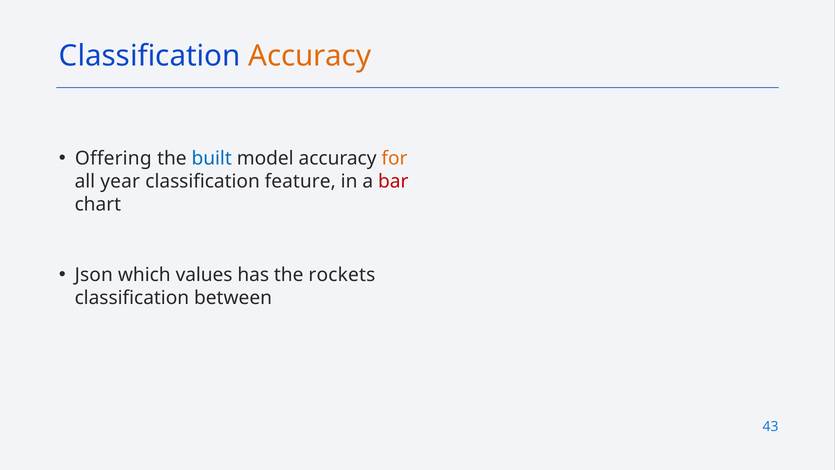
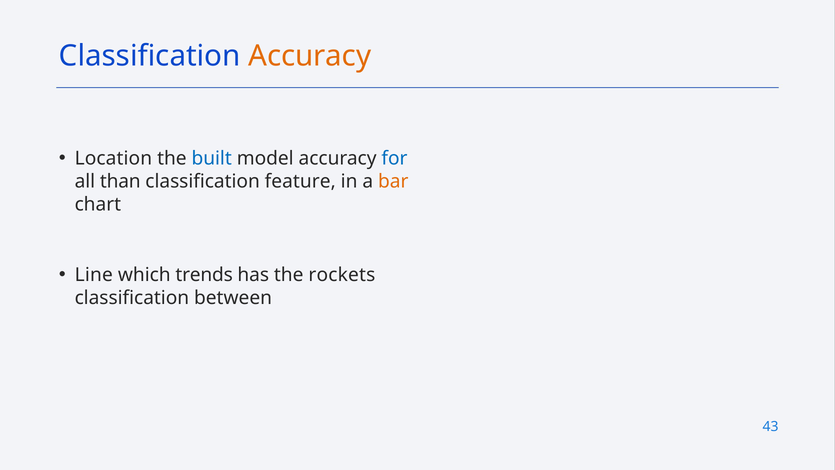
Offering: Offering -> Location
for colour: orange -> blue
year: year -> than
bar colour: red -> orange
Json: Json -> Line
values: values -> trends
